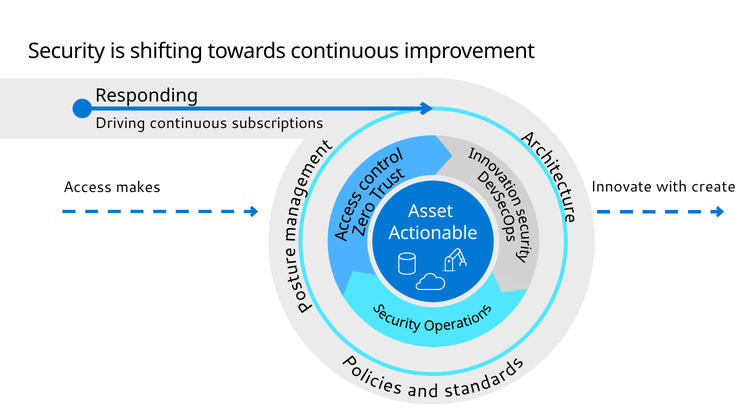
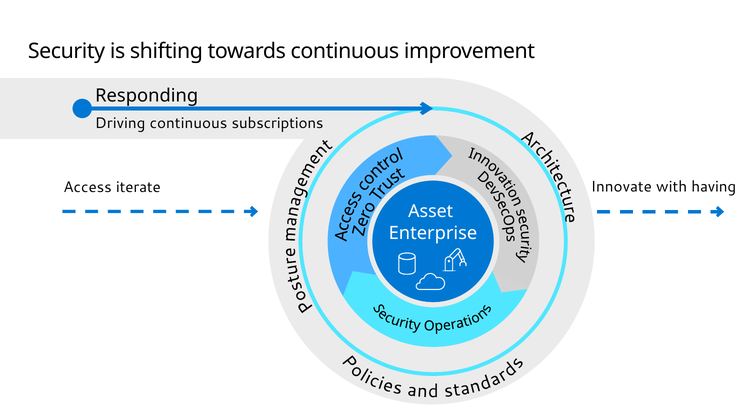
makes: makes -> iterate
create: create -> having
Actionable: Actionable -> Enterprise
